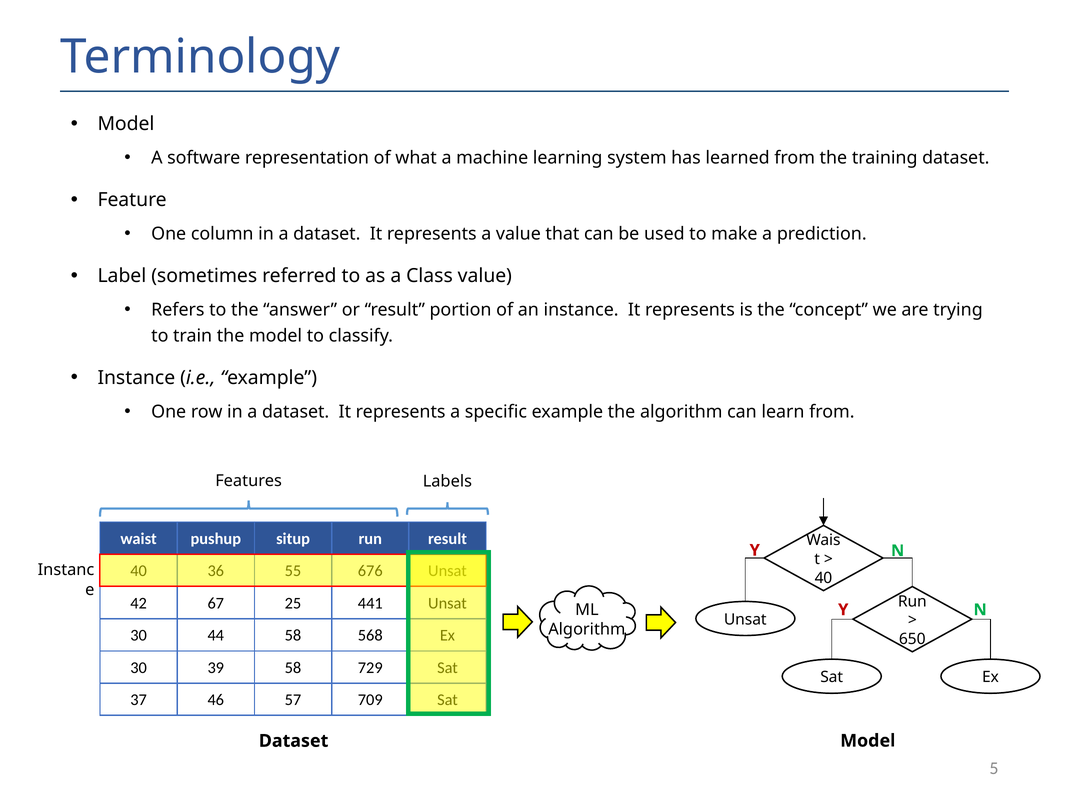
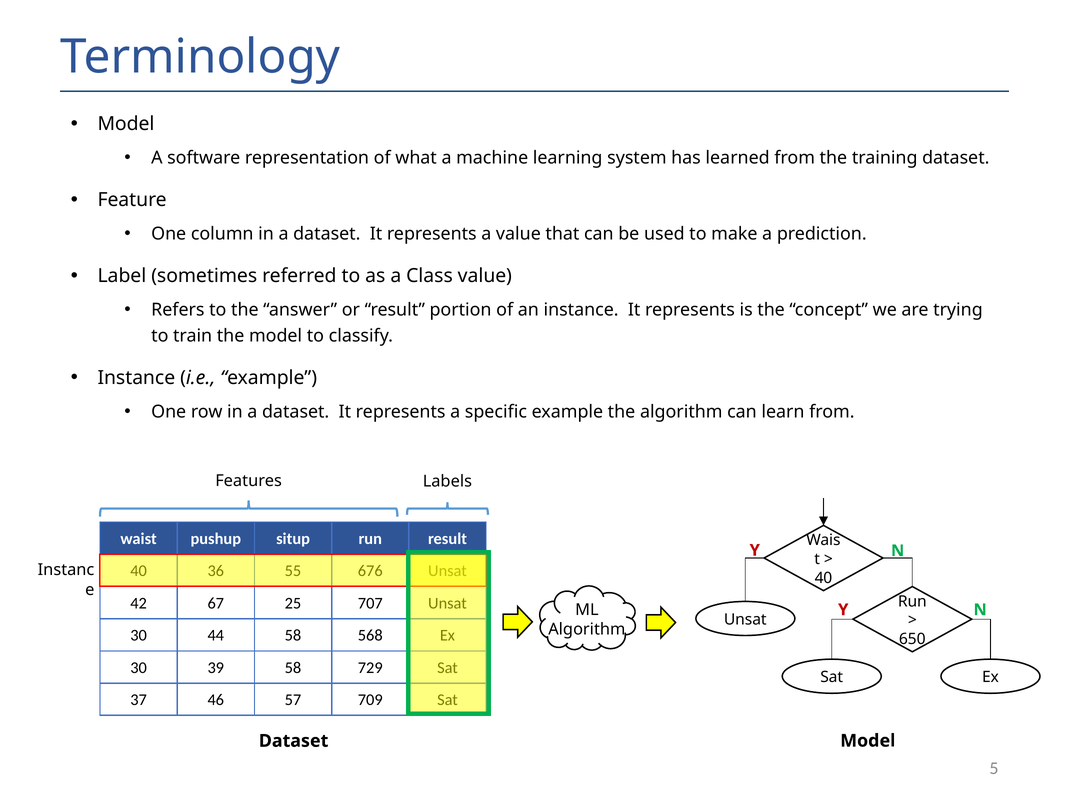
441: 441 -> 707
